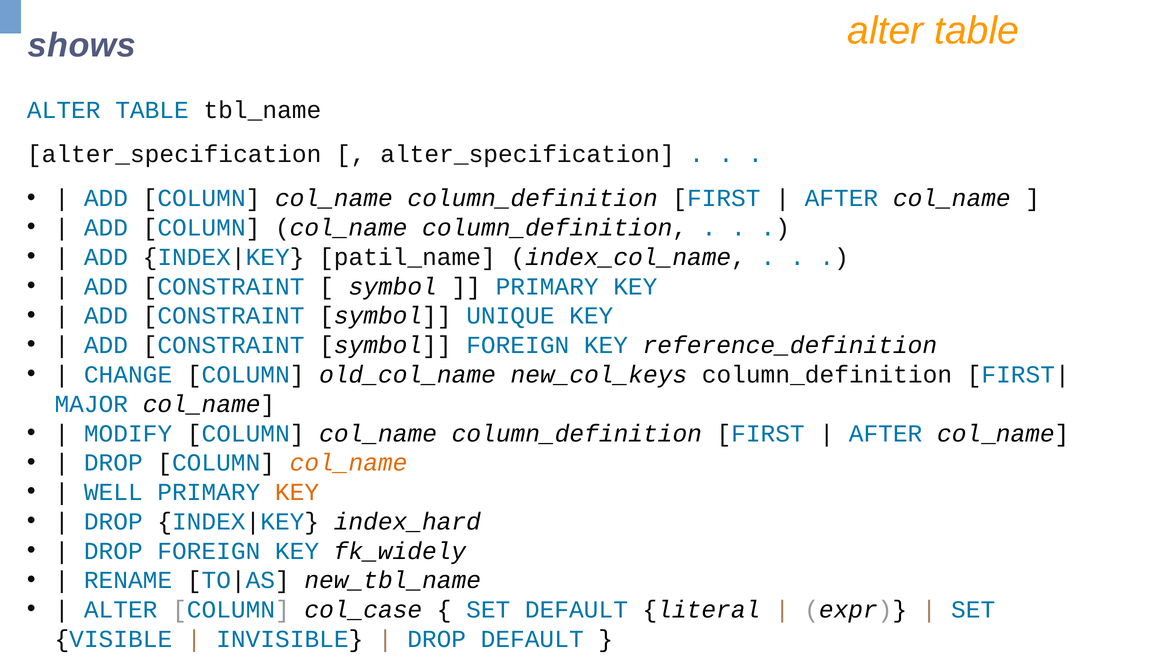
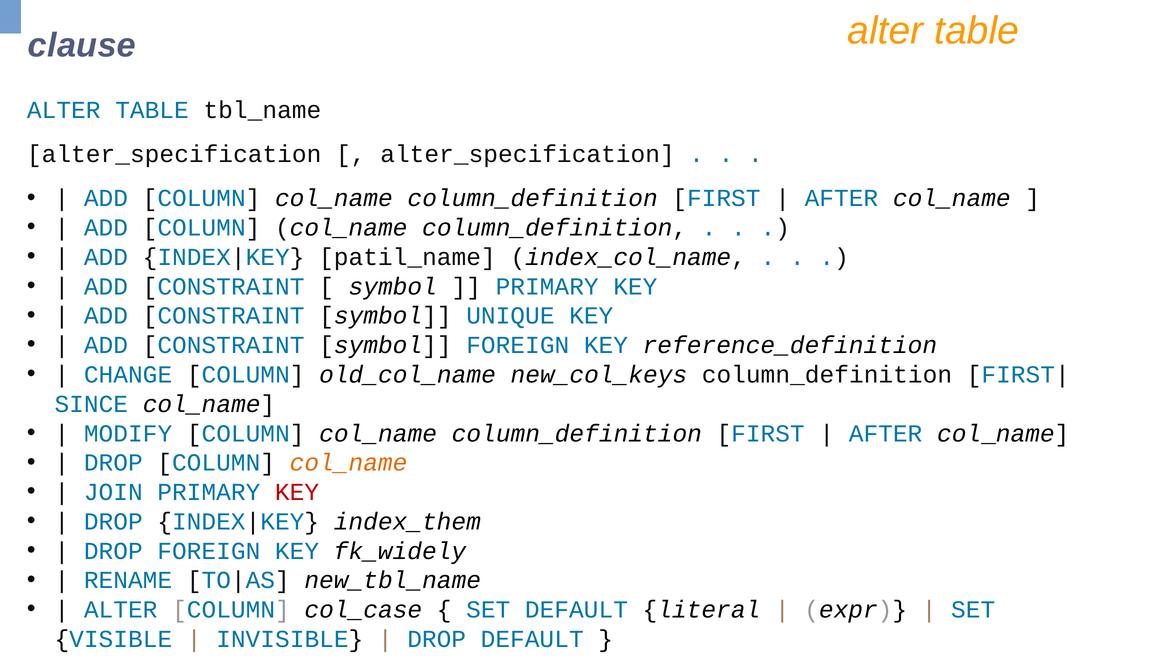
shows: shows -> clause
MAJOR: MAJOR -> SINCE
WELL: WELL -> JOIN
KEY at (297, 492) colour: orange -> red
index_hard: index_hard -> index_them
